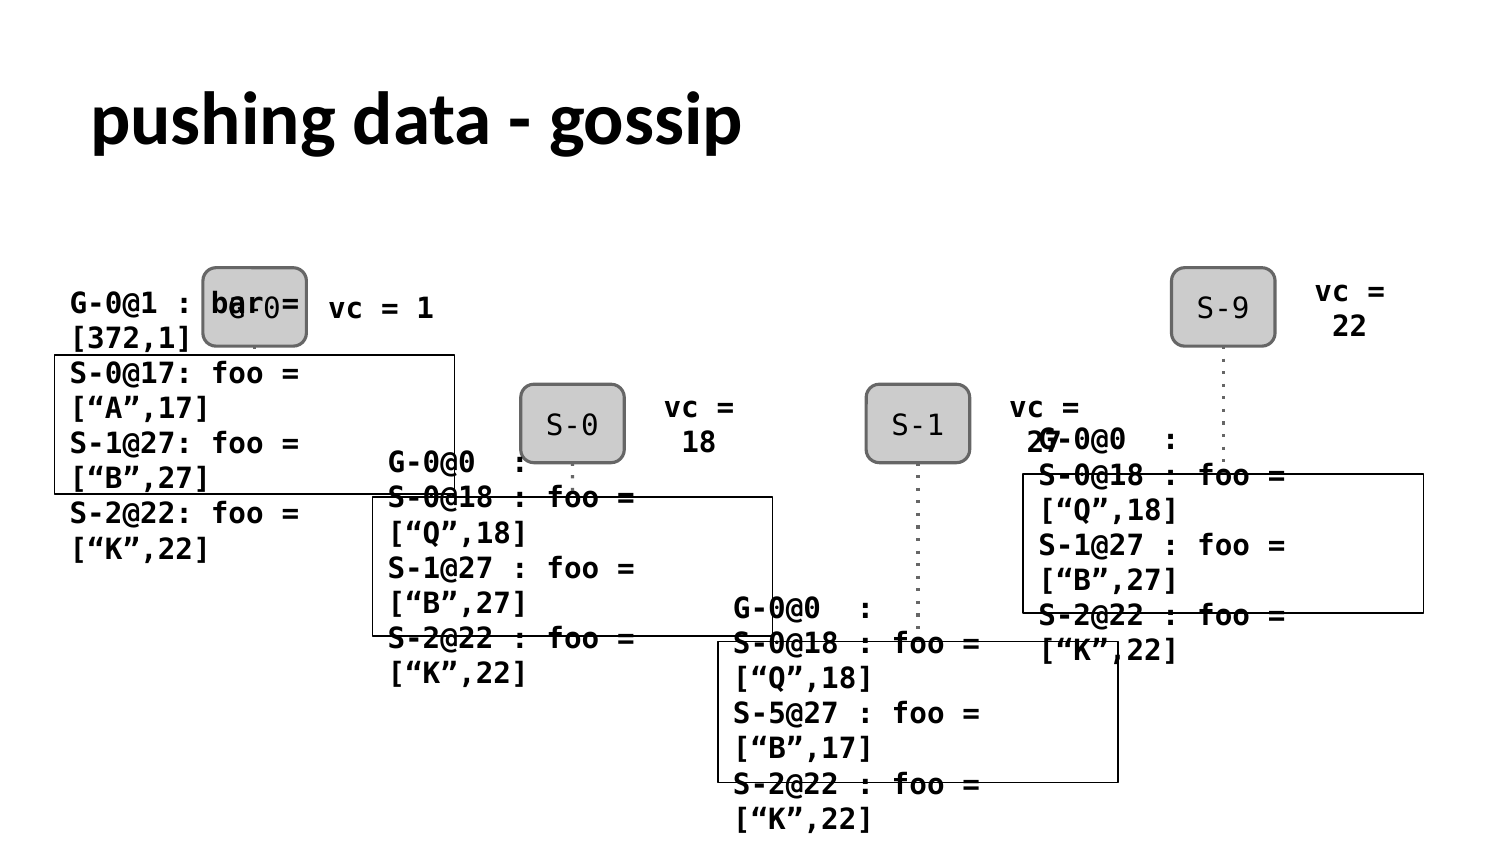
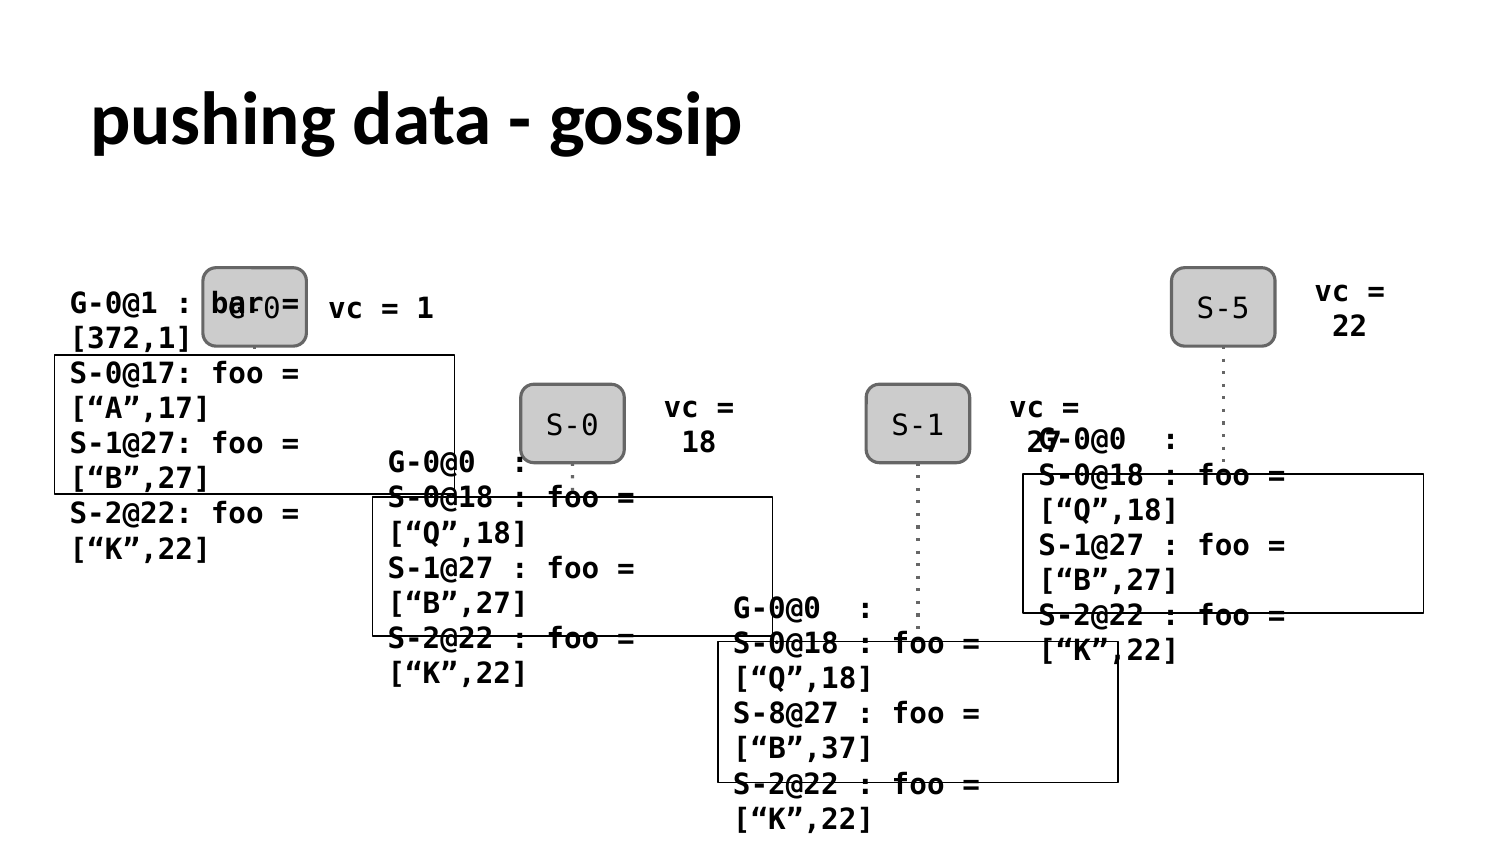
S-9: S-9 -> S-5
S-5@27: S-5@27 -> S-8@27
B”,17: B”,17 -> B”,37
